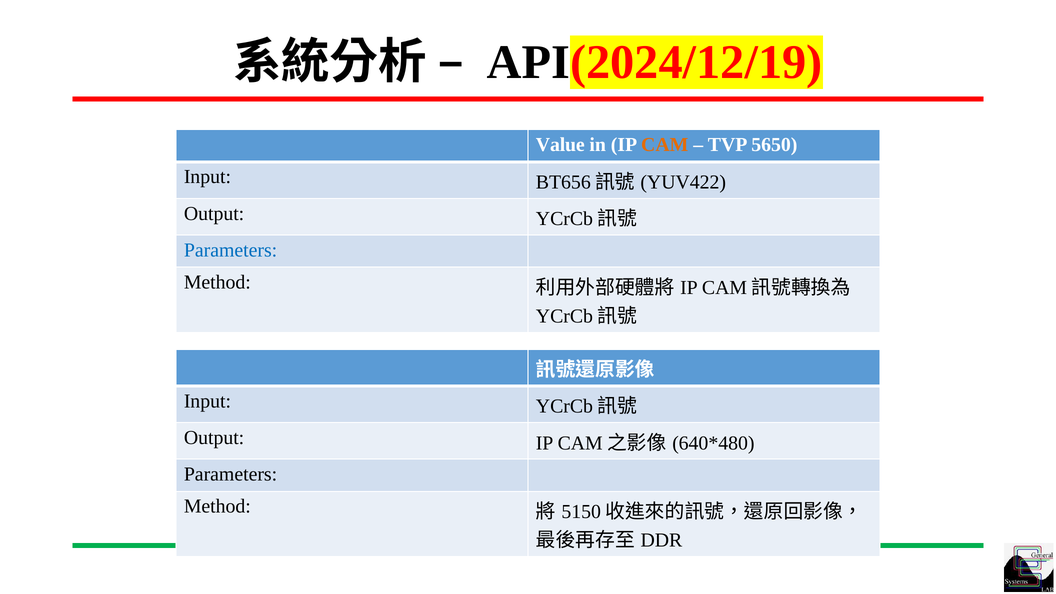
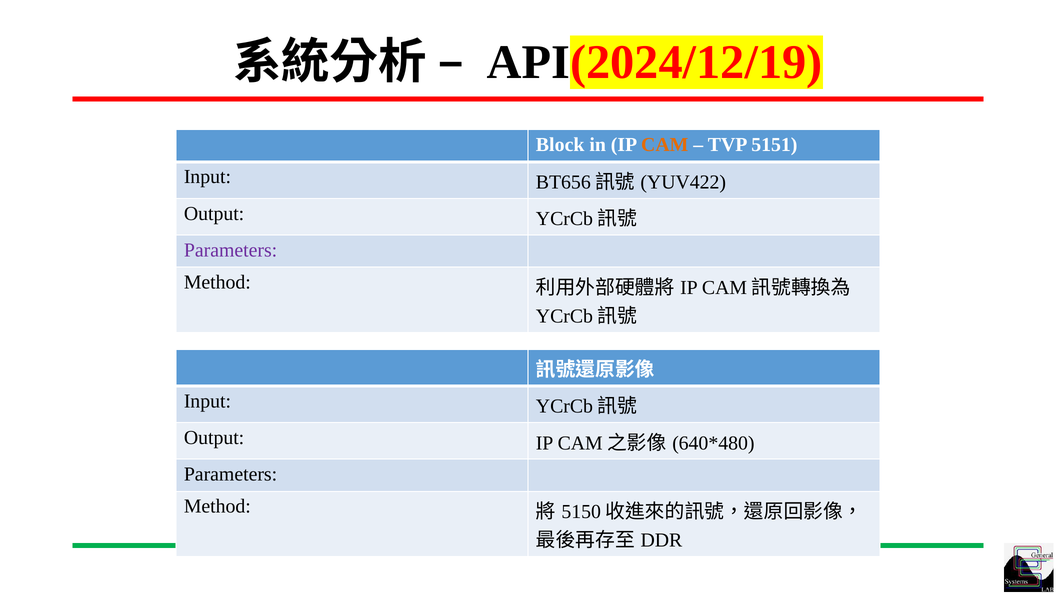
Value: Value -> Block
5650: 5650 -> 5151
Parameters at (231, 250) colour: blue -> purple
